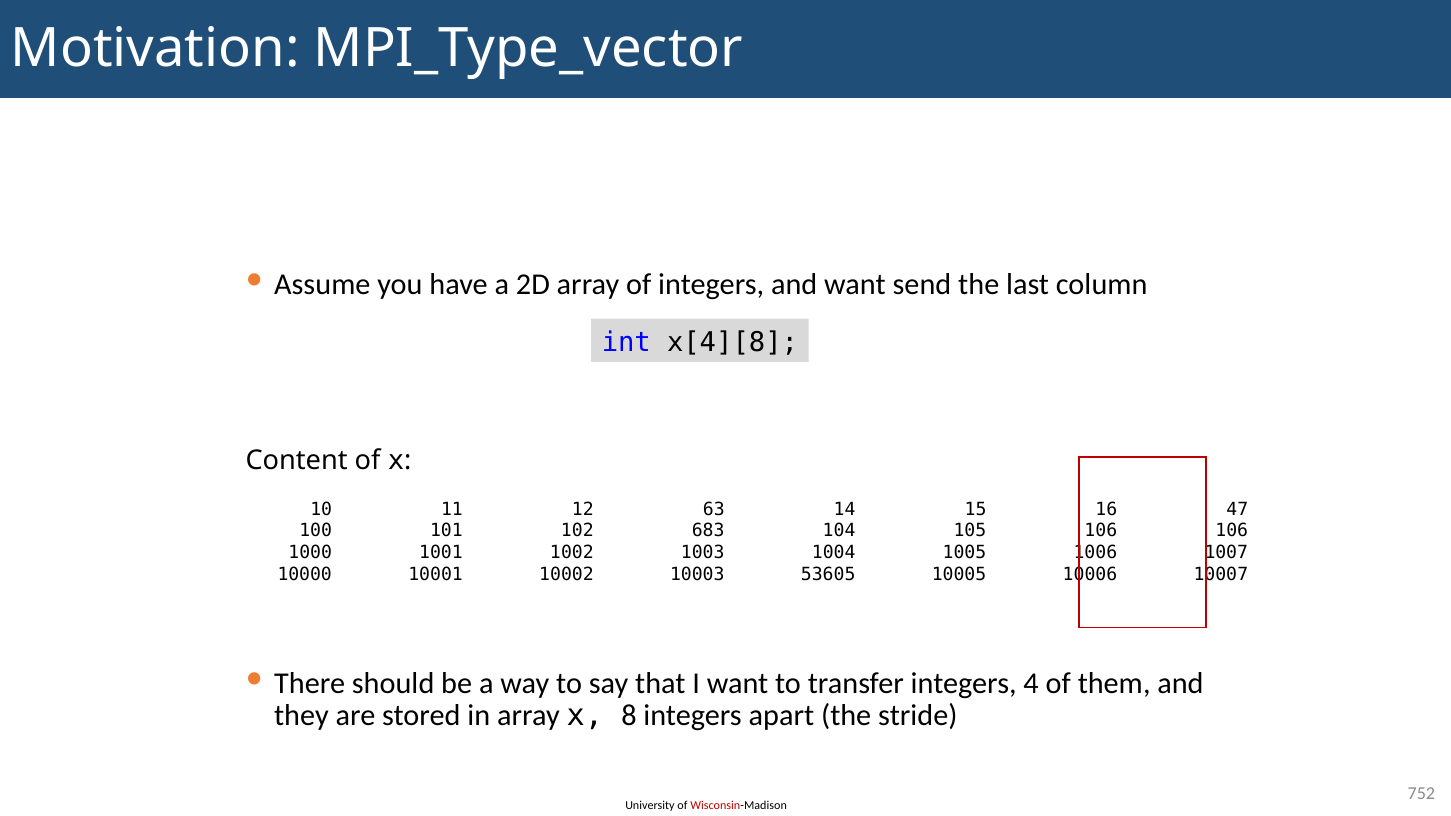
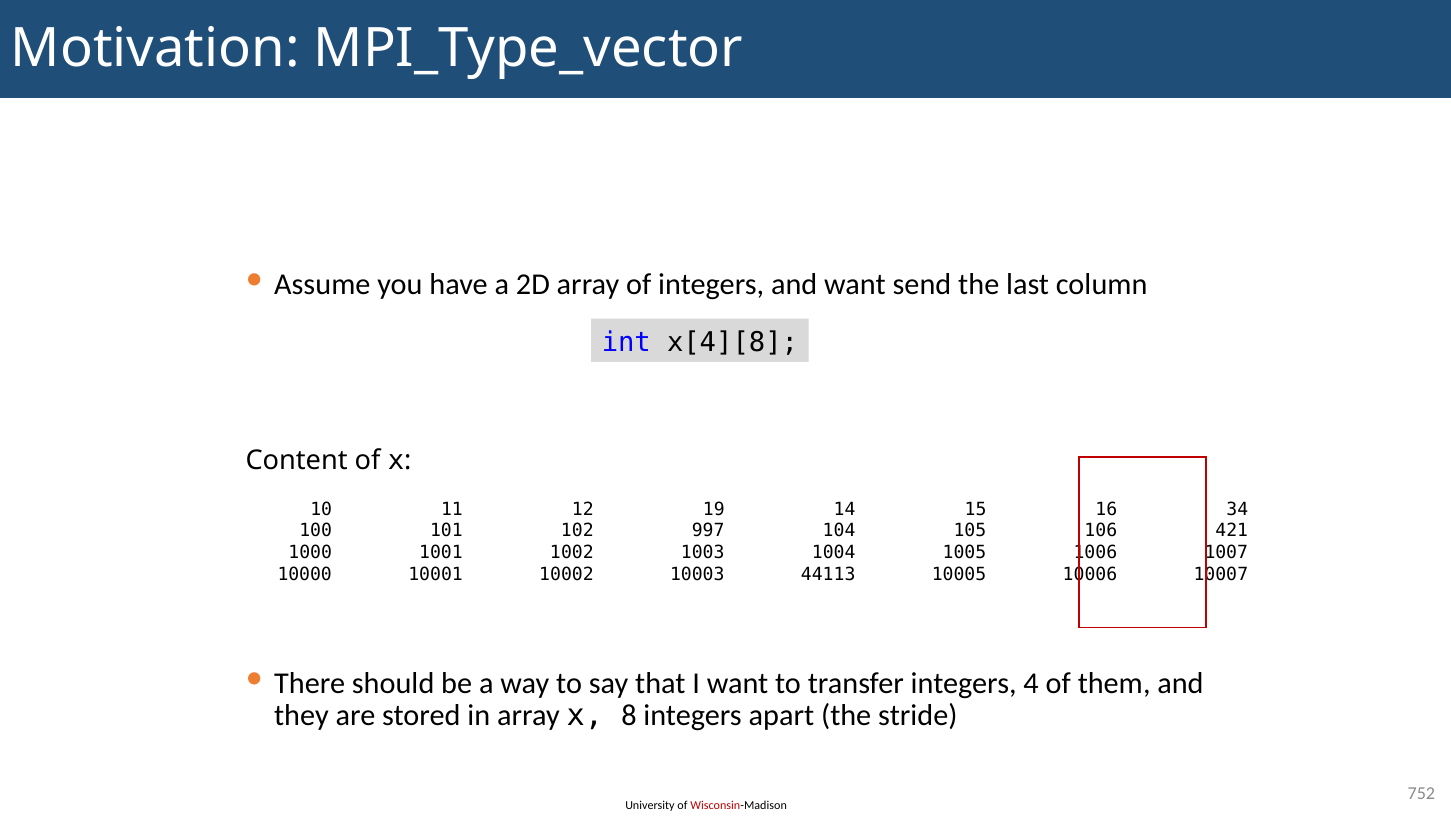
63: 63 -> 19
47: 47 -> 34
683: 683 -> 997
106 106: 106 -> 421
53605: 53605 -> 44113
